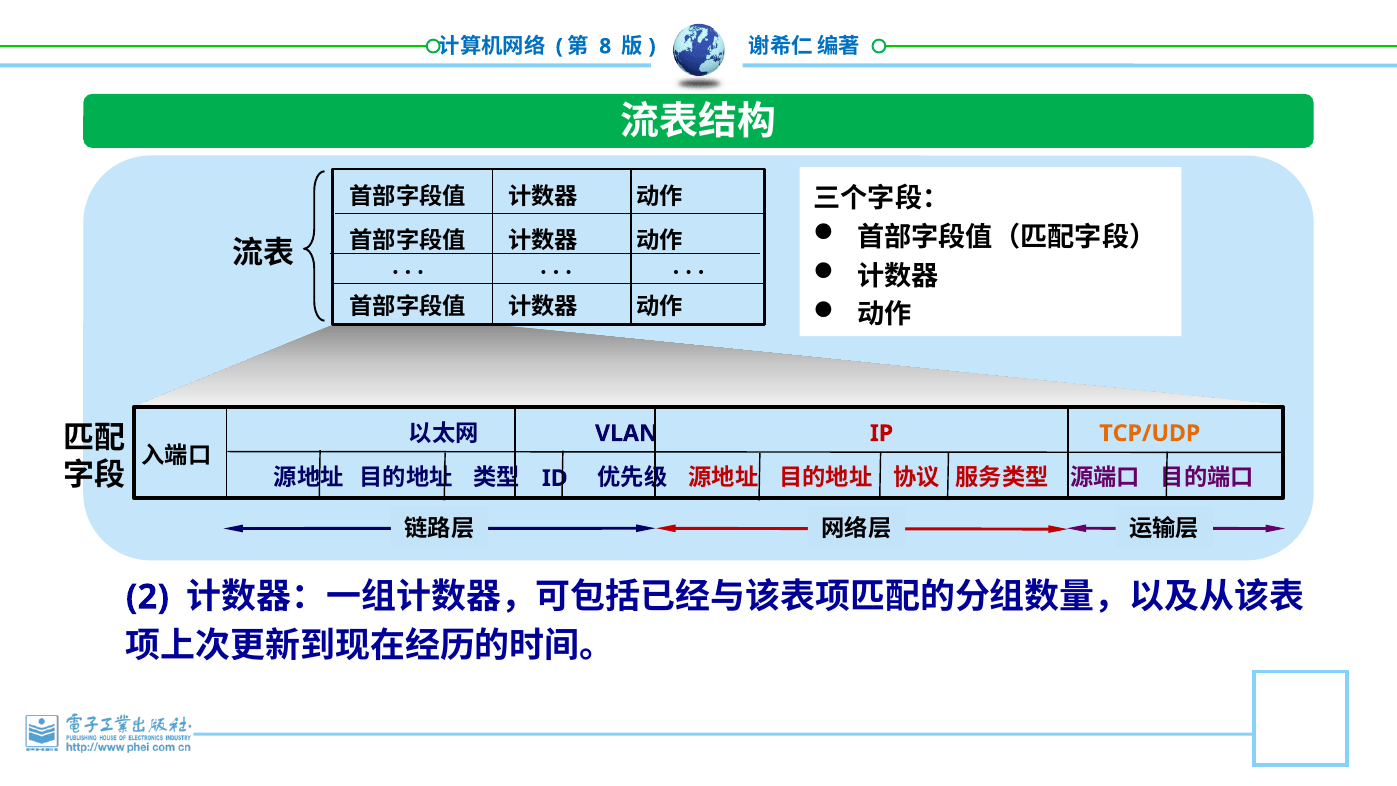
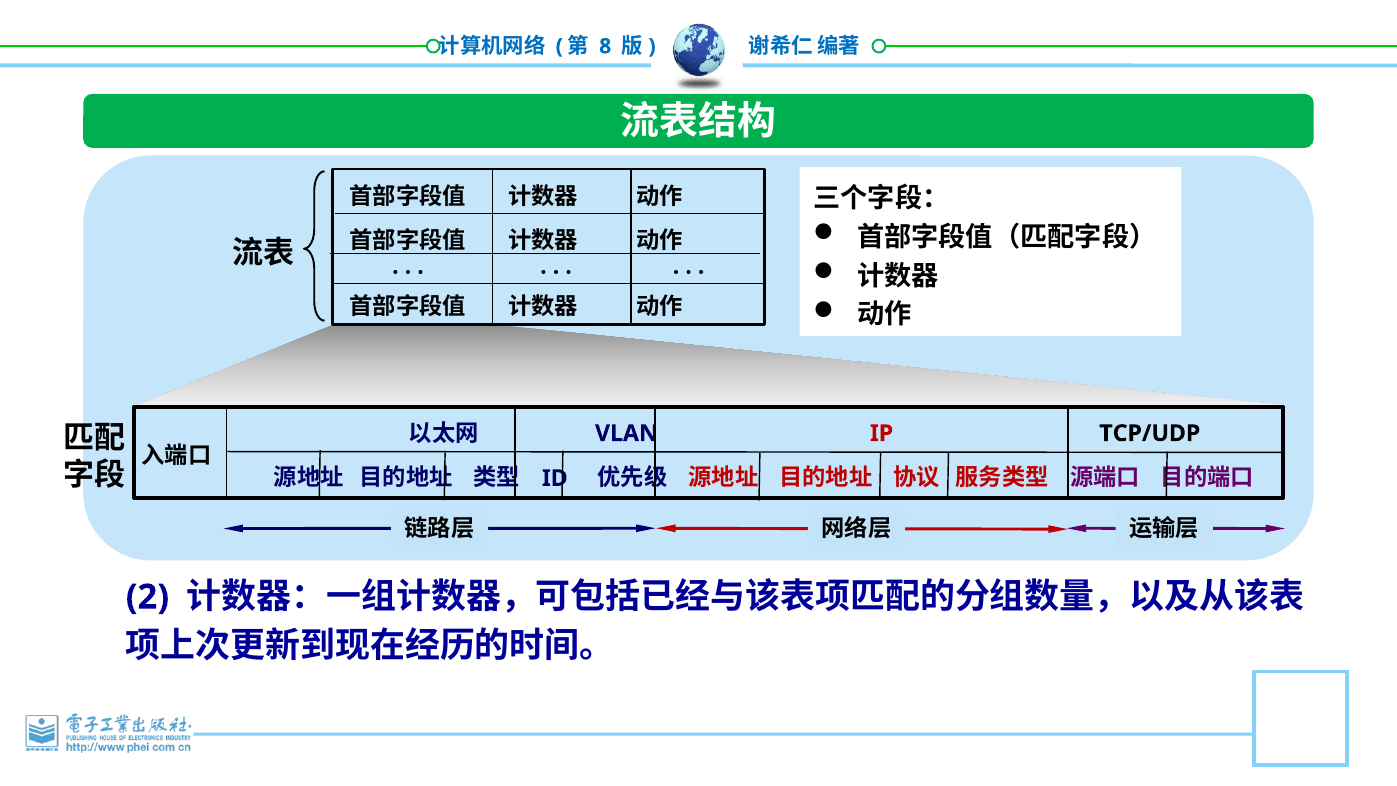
TCP/UDP colour: orange -> black
